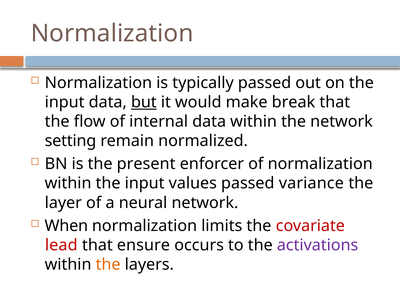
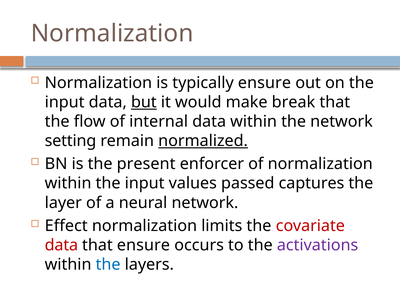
typically passed: passed -> ensure
normalized underline: none -> present
variance: variance -> captures
When: When -> Effect
lead at (61, 245): lead -> data
the at (108, 265) colour: orange -> blue
